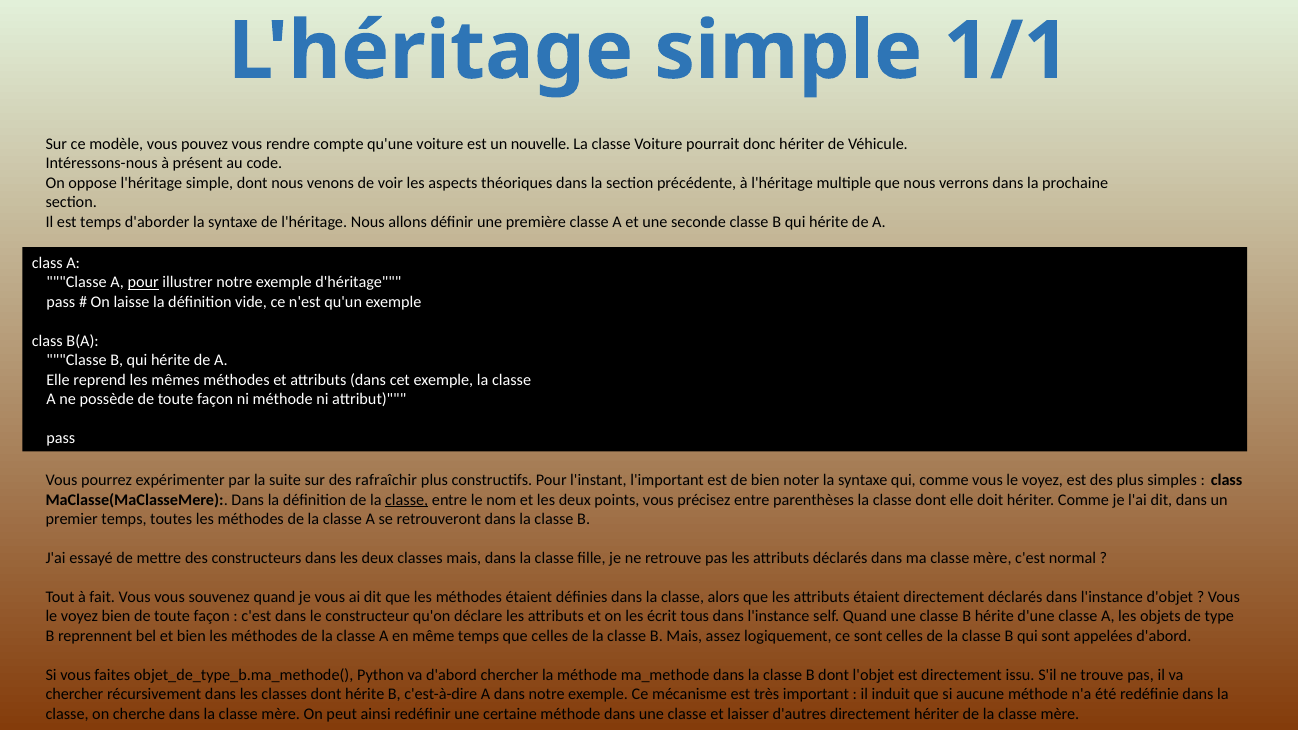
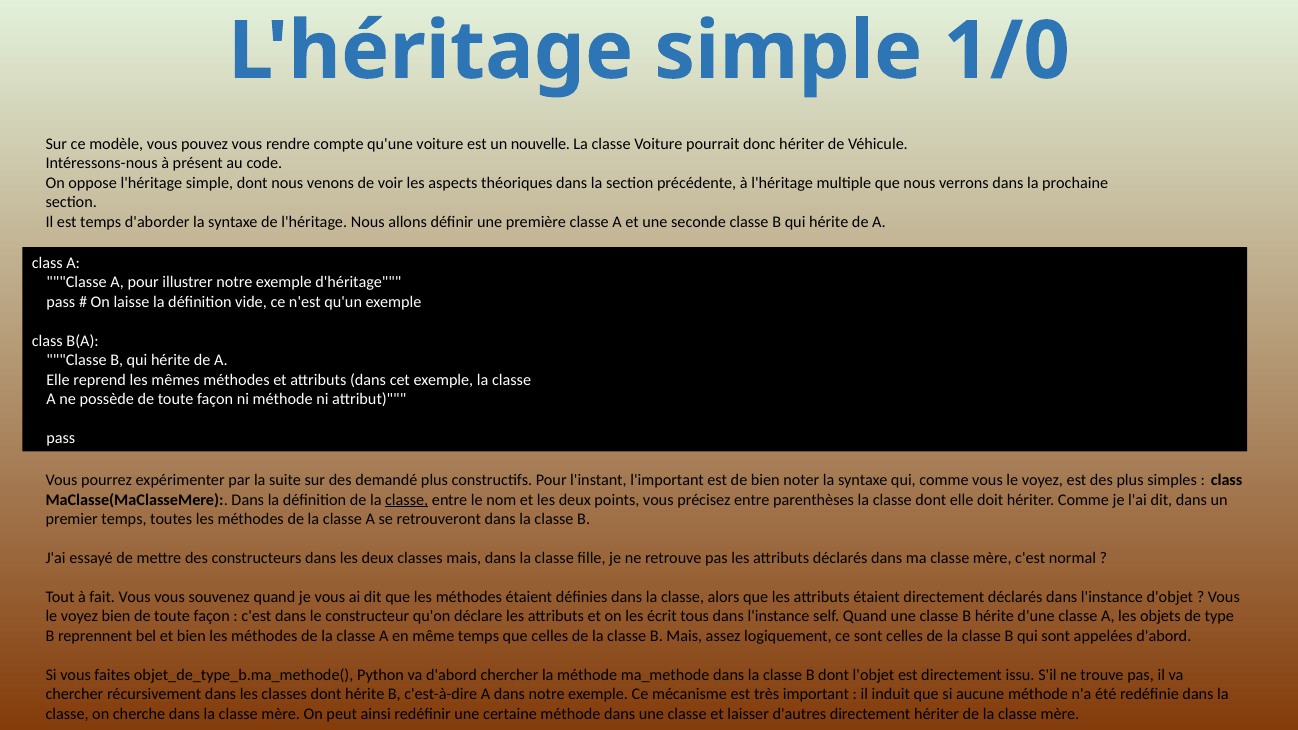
1/1: 1/1 -> 1/0
pour at (143, 282) underline: present -> none
rafraîchir: rafraîchir -> demandé
